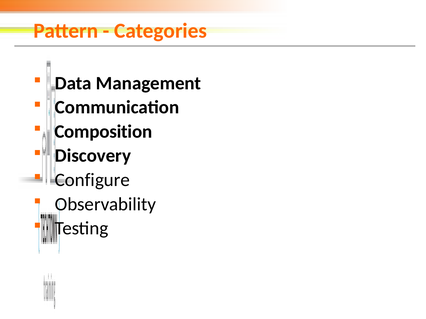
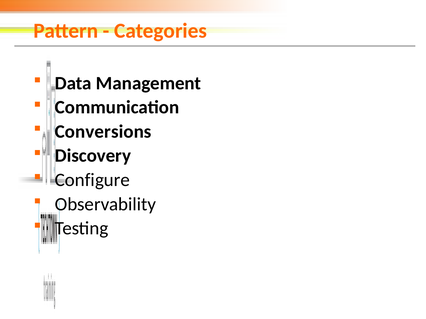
Composition: Composition -> Conversions
